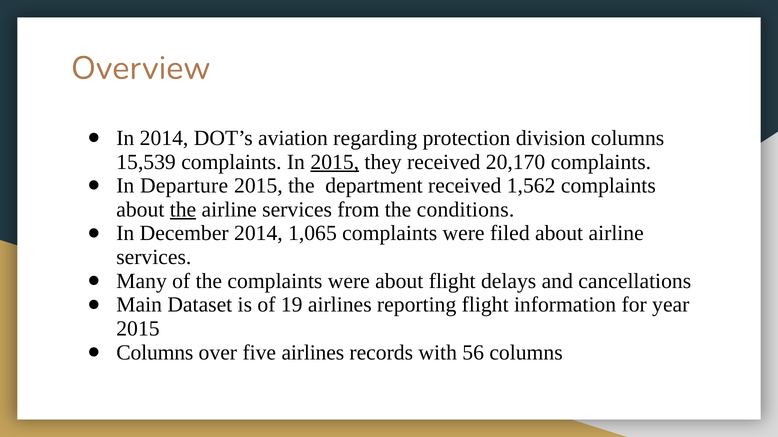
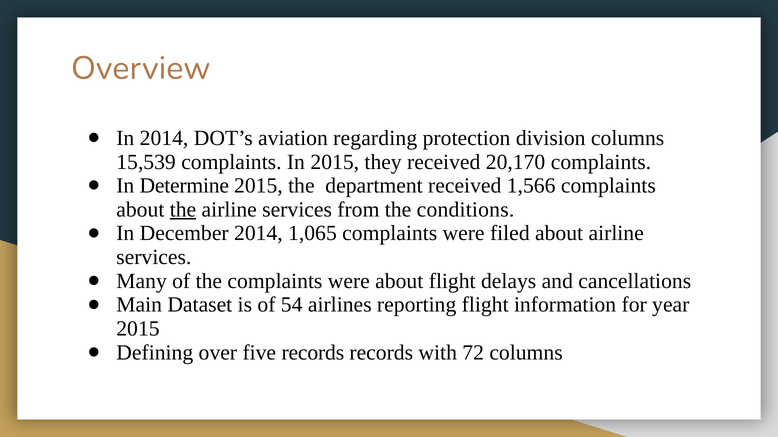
2015 at (335, 162) underline: present -> none
Departure: Departure -> Determine
1,562: 1,562 -> 1,566
19: 19 -> 54
Columns at (155, 353): Columns -> Defining
five airlines: airlines -> records
56: 56 -> 72
